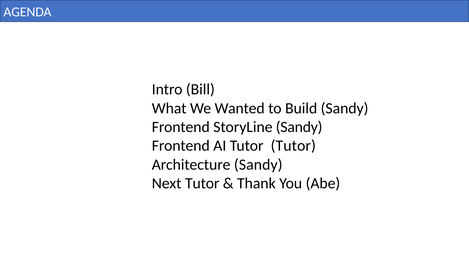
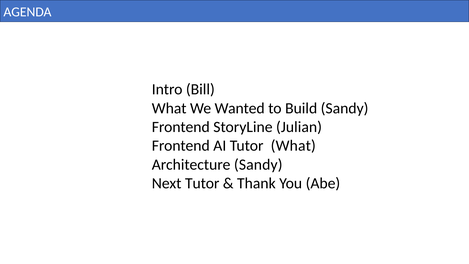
StoryLine Sandy: Sandy -> Julian
Tutor Tutor: Tutor -> What
